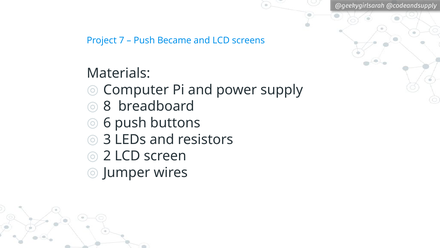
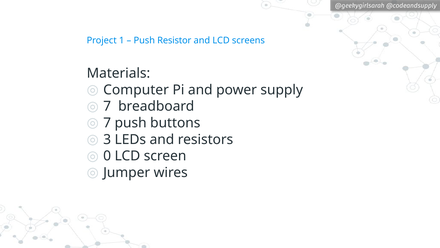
7: 7 -> 1
Became: Became -> Resistor
8 at (107, 106): 8 -> 7
6 at (107, 123): 6 -> 7
2: 2 -> 0
